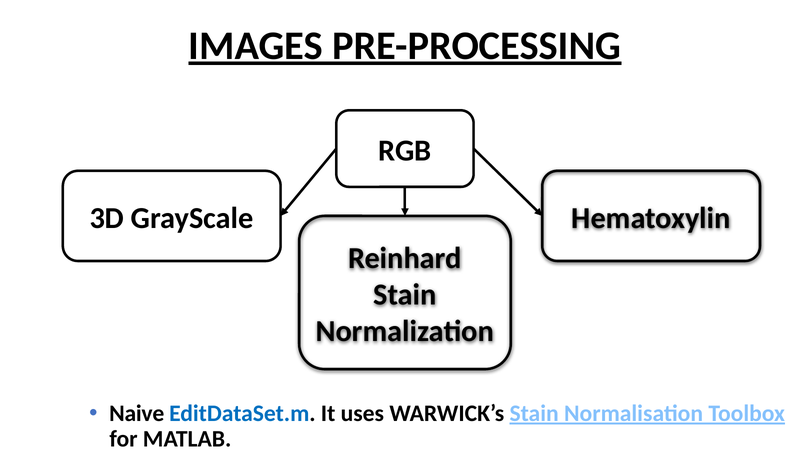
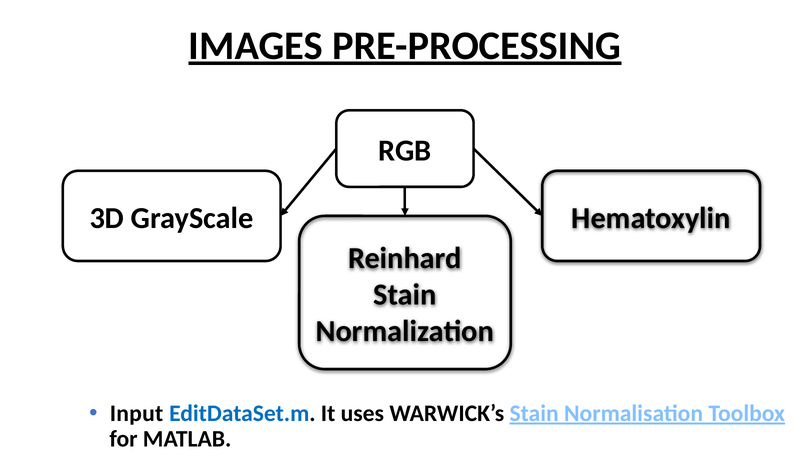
Naive: Naive -> Input
